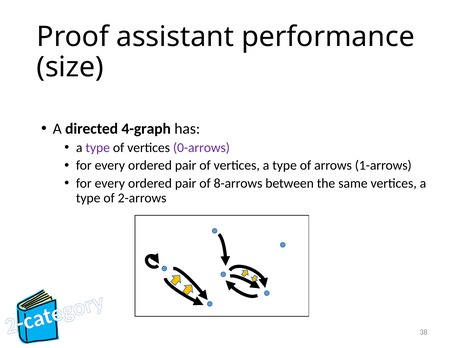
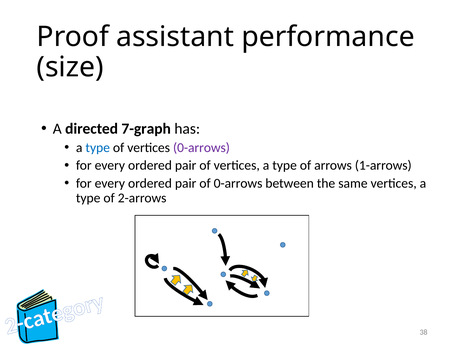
4-graph: 4-graph -> 7-graph
type at (98, 148) colour: purple -> blue
of 8-arrows: 8-arrows -> 0-arrows
